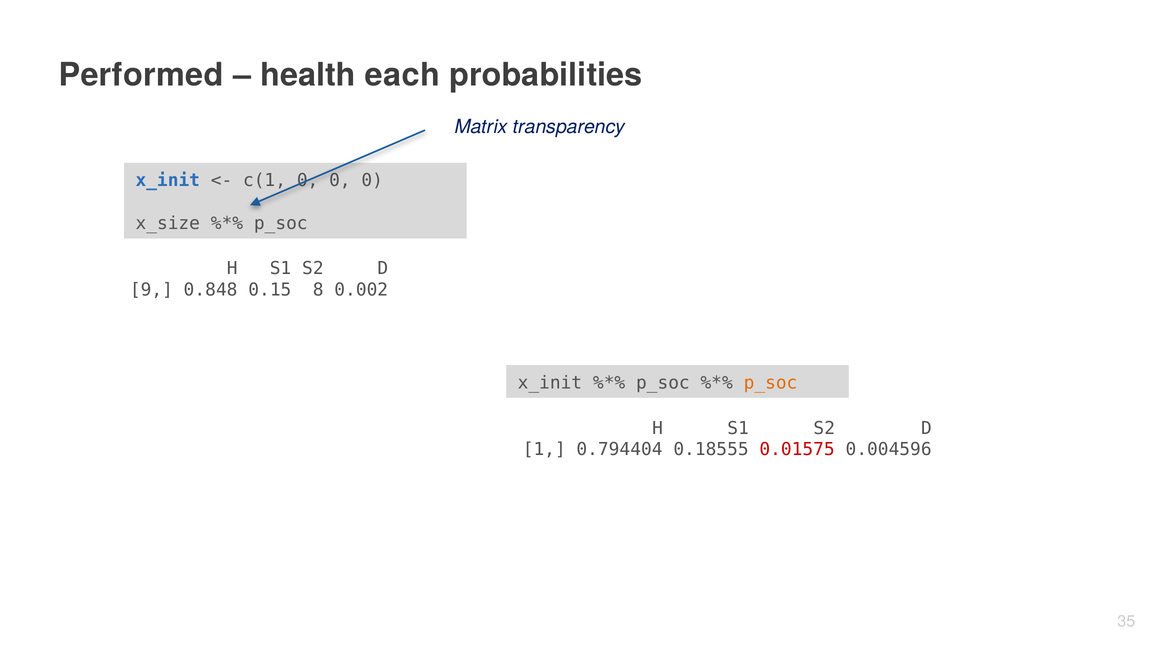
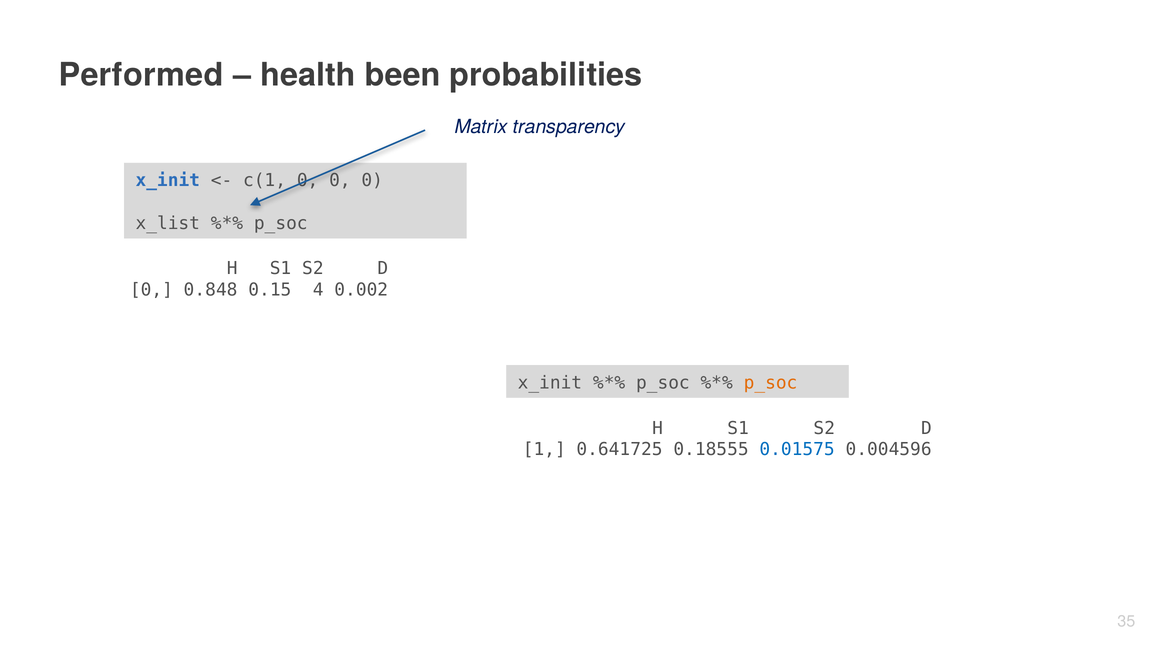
each: each -> been
x_size: x_size -> x_list
9 at (151, 290): 9 -> 0
8: 8 -> 4
0.794404: 0.794404 -> 0.641725
0.01575 colour: red -> blue
